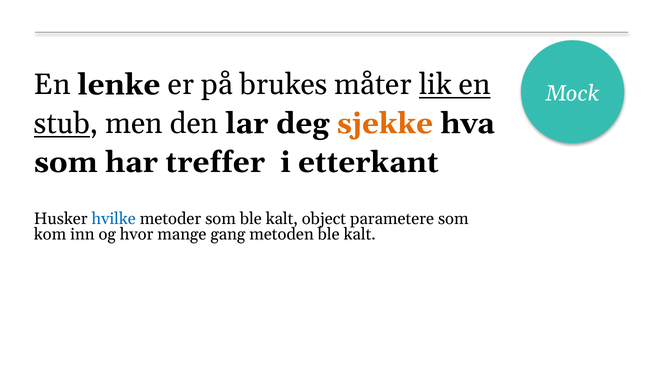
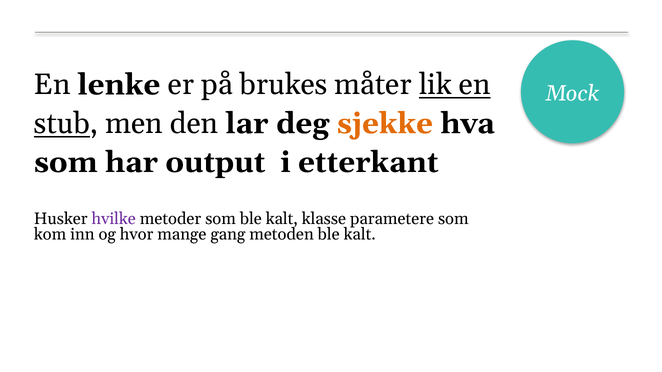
treffer: treffer -> output
hvilke colour: blue -> purple
object: object -> klasse
